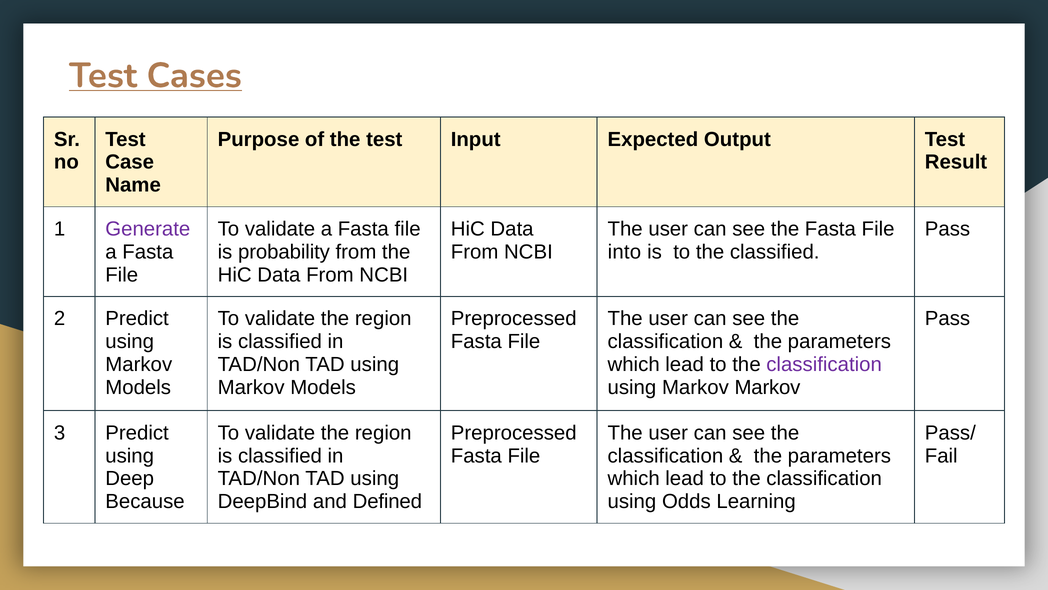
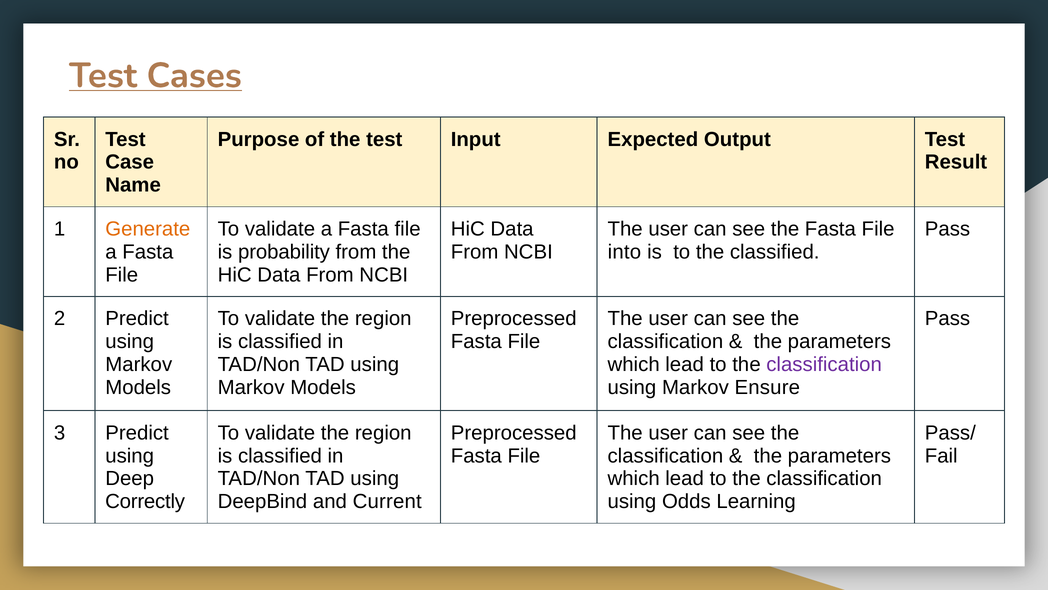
Generate colour: purple -> orange
Markov Markov: Markov -> Ensure
Because: Because -> Correctly
Defined: Defined -> Current
